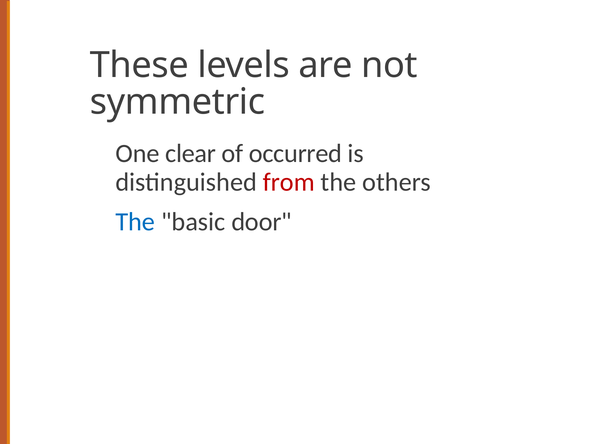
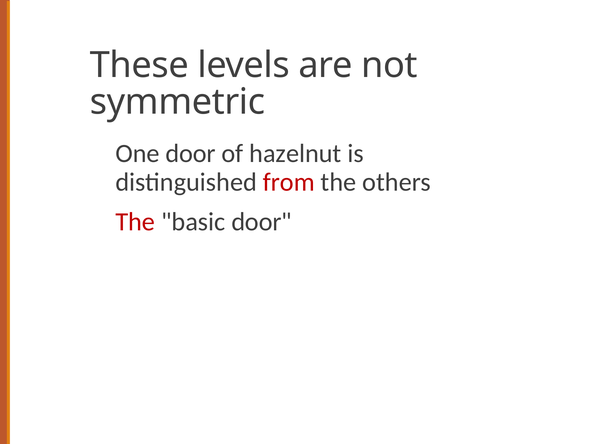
One clear: clear -> door
occurred: occurred -> hazelnut
The at (135, 222) colour: blue -> red
